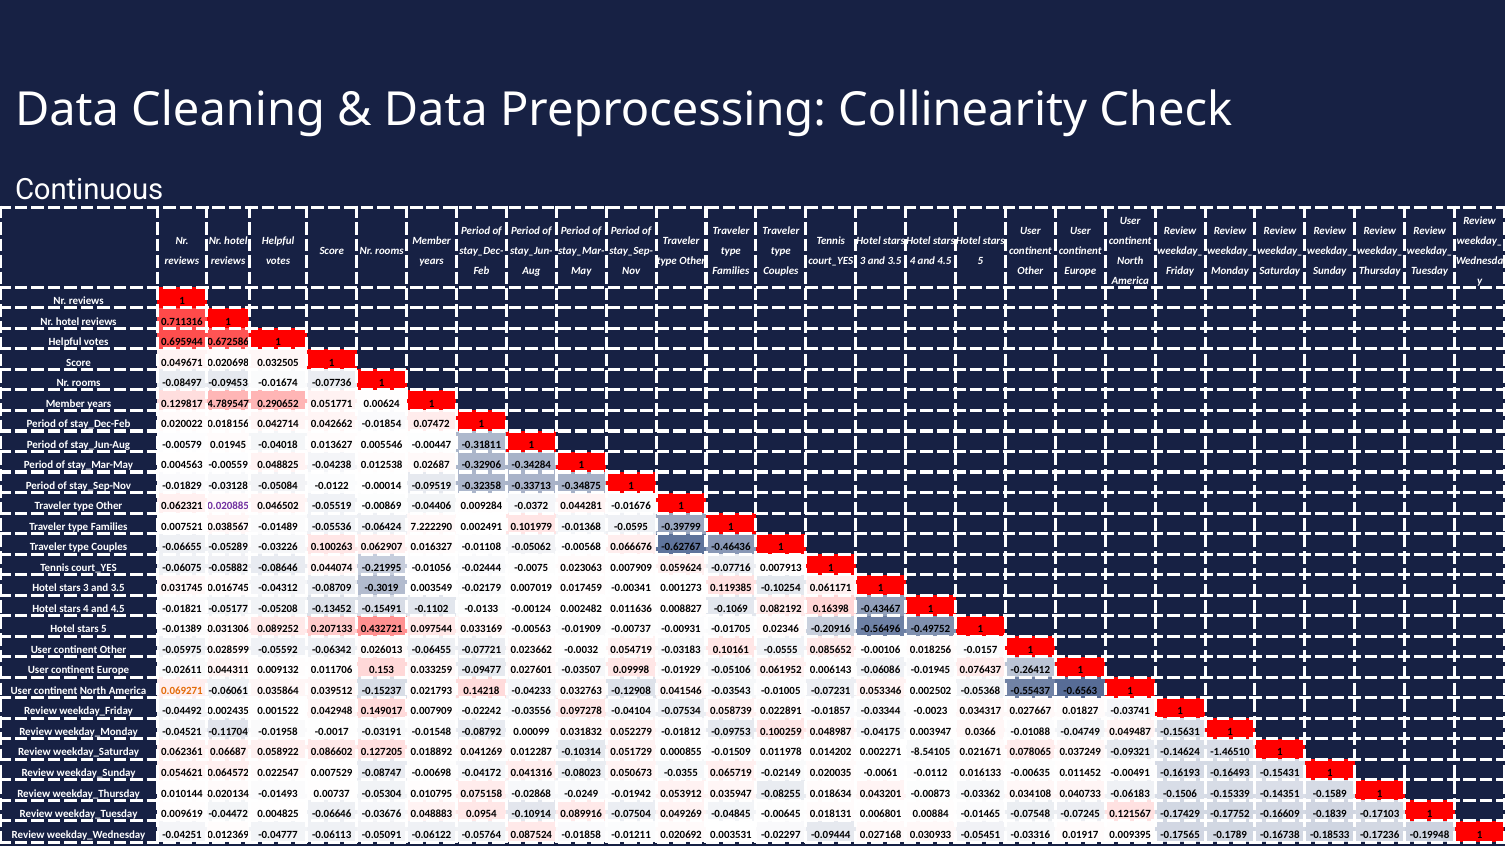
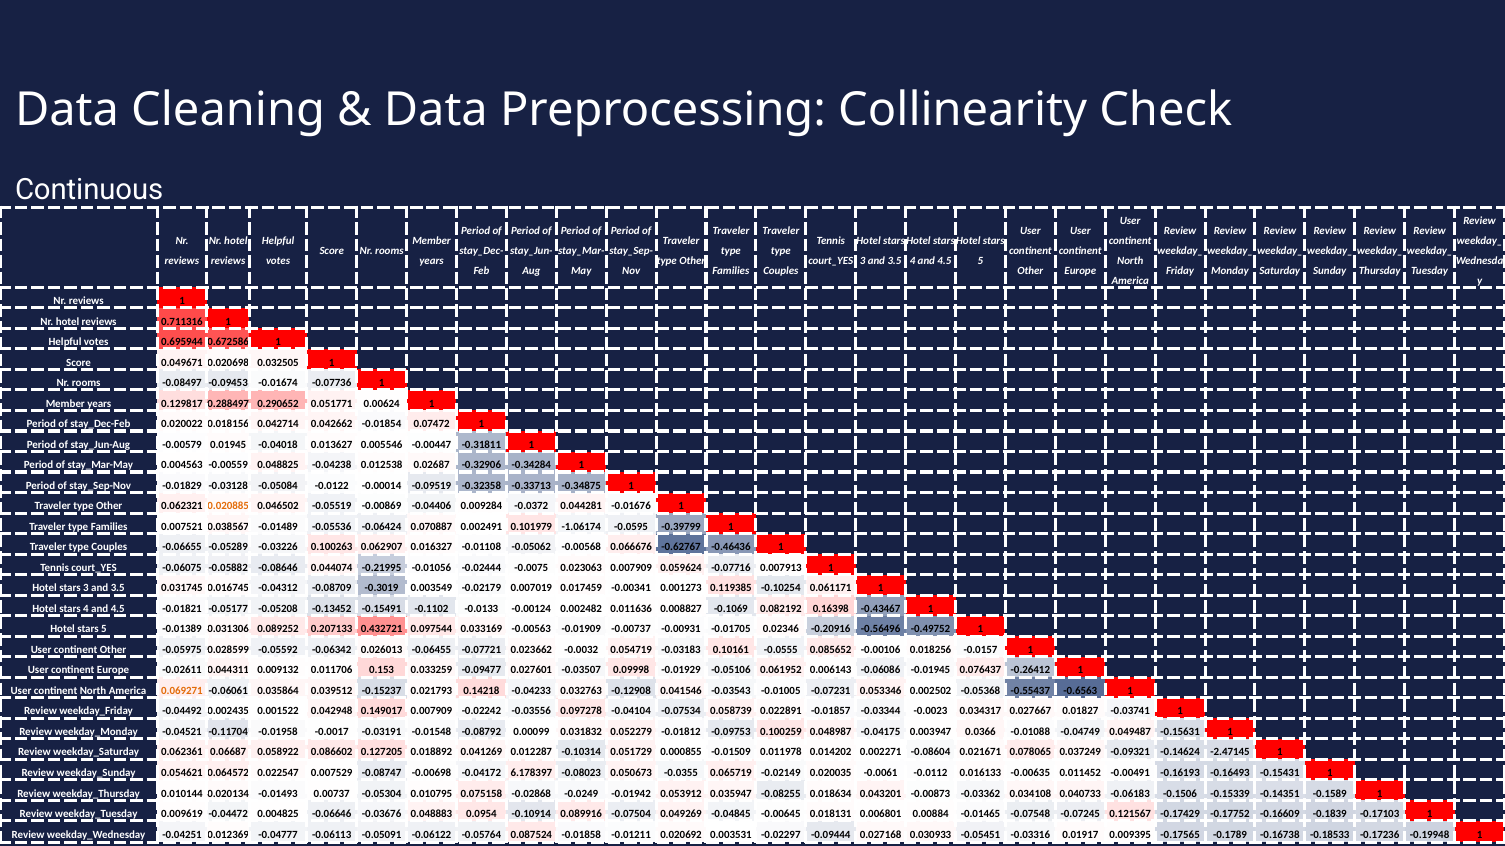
4.789547: 4.789547 -> 0.288497
0.020885 colour: purple -> orange
7.222290: 7.222290 -> 0.070887
-0.01368: -0.01368 -> -1.06174
-8.54105: -8.54105 -> -0.08604
-1.46510: -1.46510 -> -2.47145
0.041316: 0.041316 -> 6.178397
